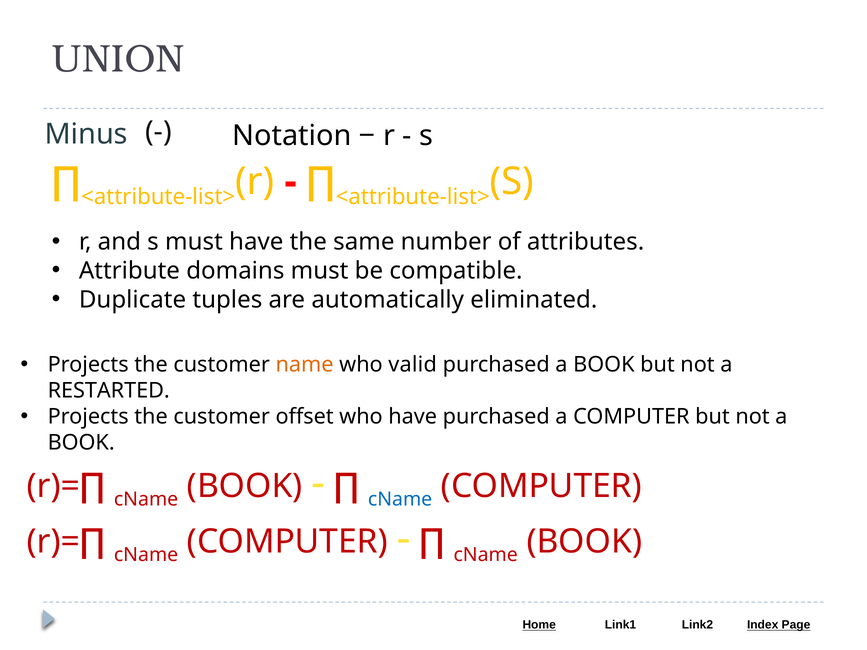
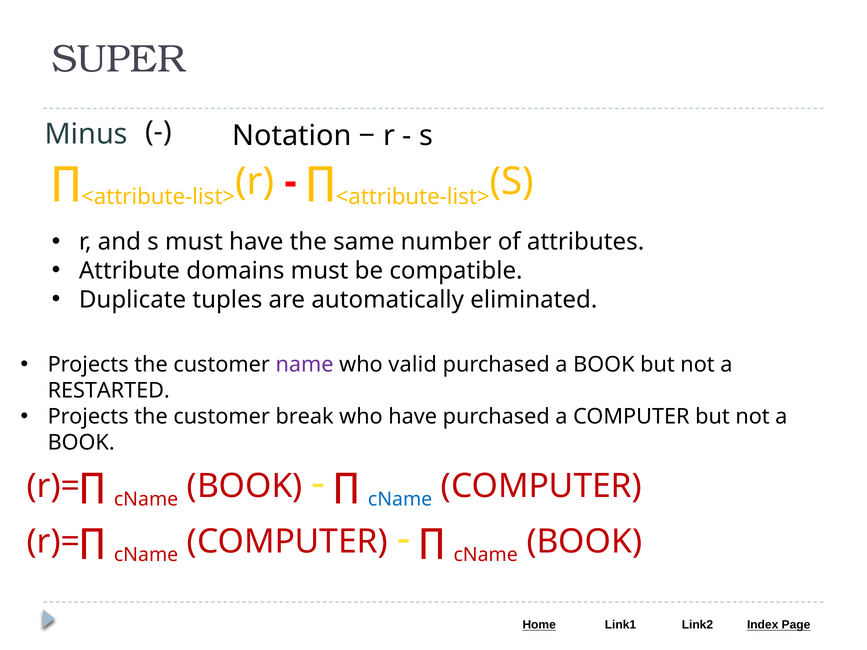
UNION: UNION -> SUPER
name colour: orange -> purple
offset: offset -> break
